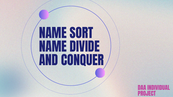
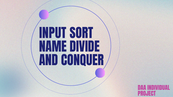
NAME at (53, 34): NAME -> INPUT
